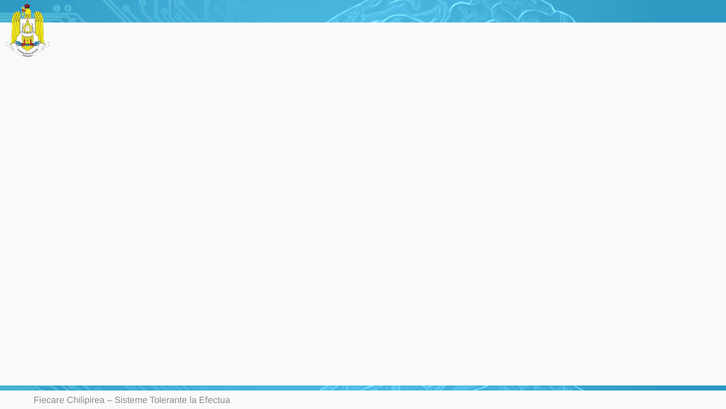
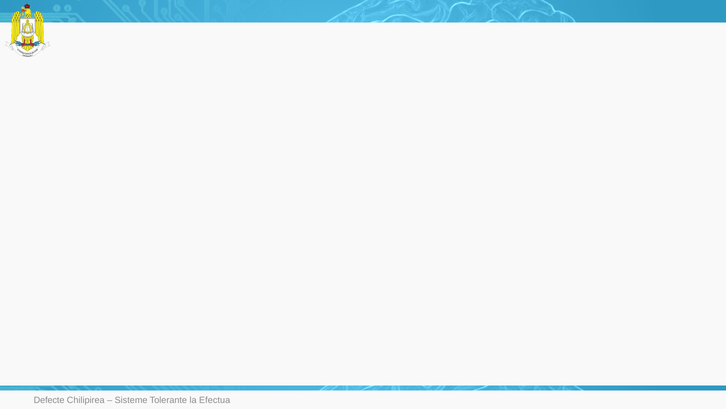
Fiecare: Fiecare -> Defecte
